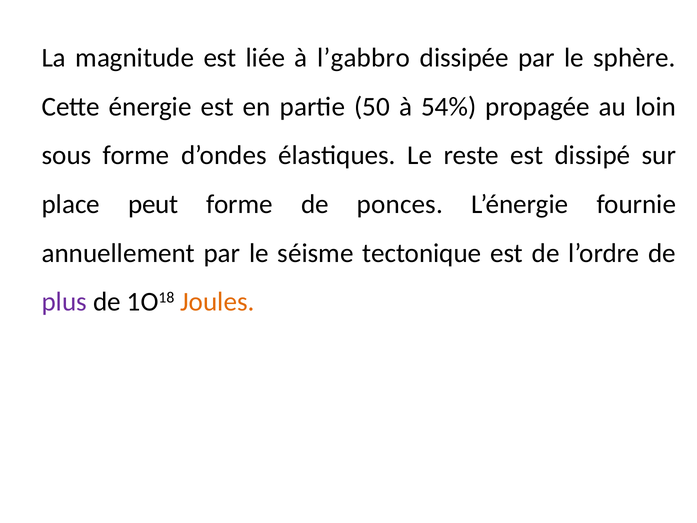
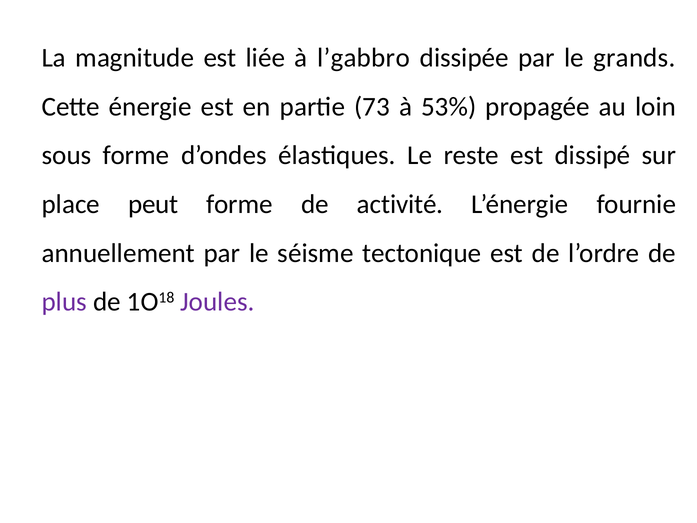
sphère: sphère -> grands
50: 50 -> 73
54%: 54% -> 53%
ponces: ponces -> activité
Joules colour: orange -> purple
